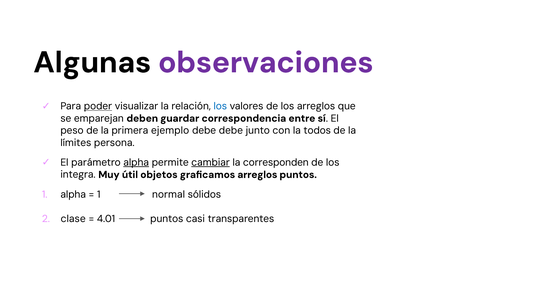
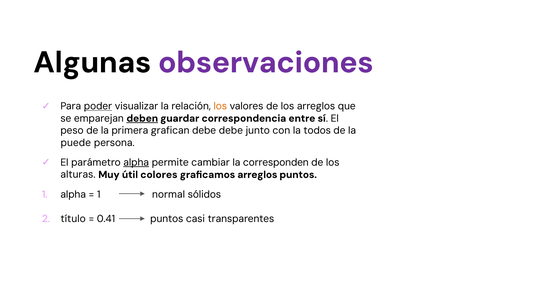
los at (220, 106) colour: blue -> orange
deben underline: none -> present
ejemplo: ejemplo -> grafican
límites: límites -> puede
cambiar underline: present -> none
integra: integra -> alturas
objetos: objetos -> colores
clase: clase -> título
4.01: 4.01 -> 0.41
